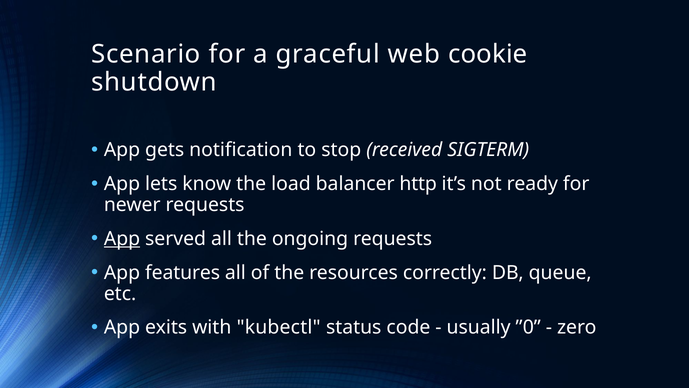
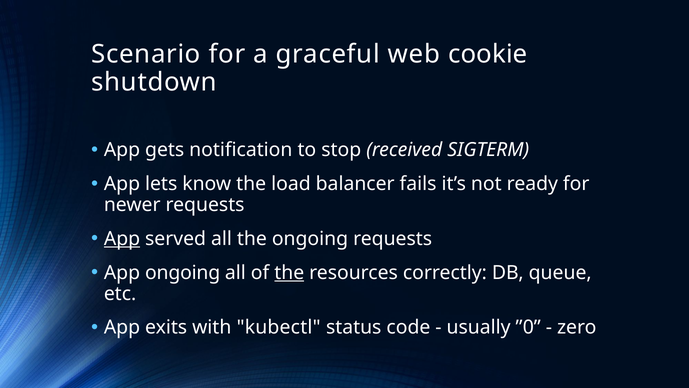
http: http -> fails
App features: features -> ongoing
the at (289, 272) underline: none -> present
